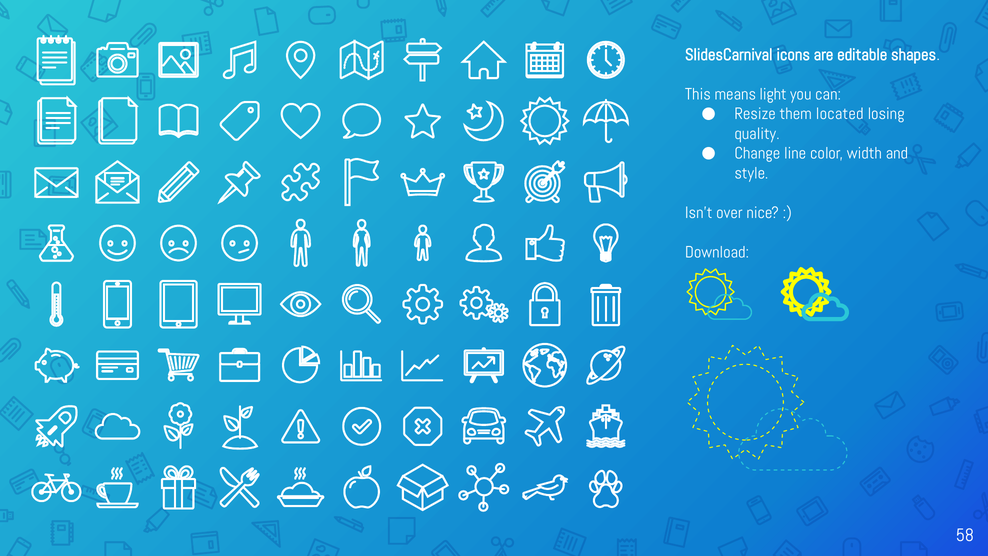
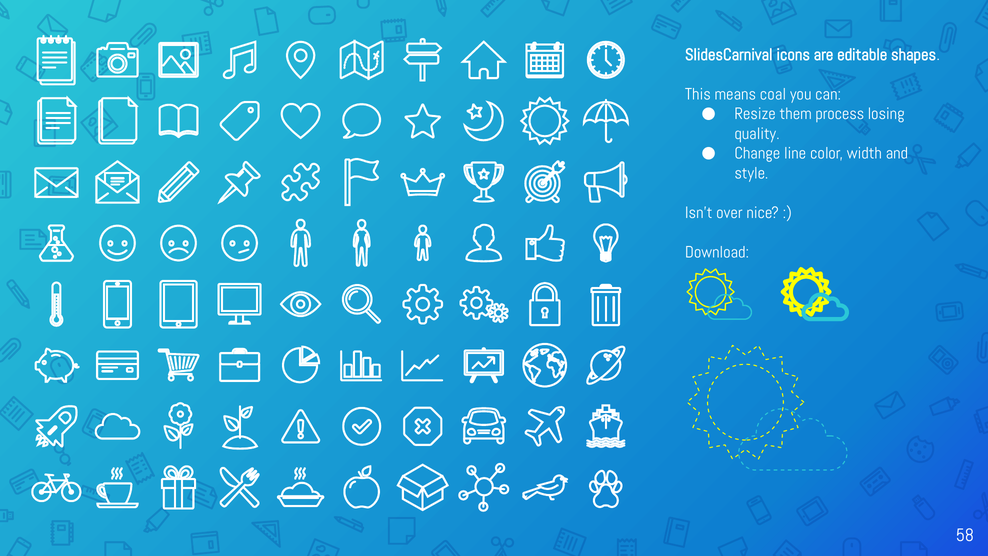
light: light -> coal
located: located -> process
